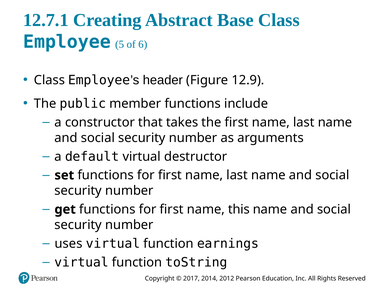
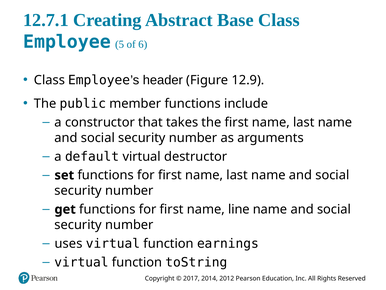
this: this -> line
